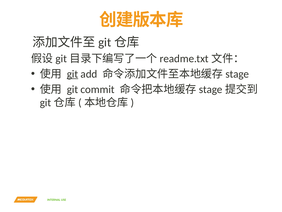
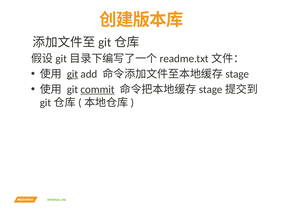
commit underline: none -> present
